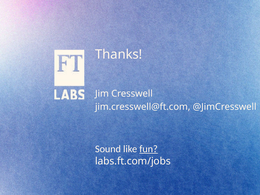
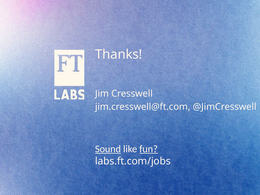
Sound underline: none -> present
